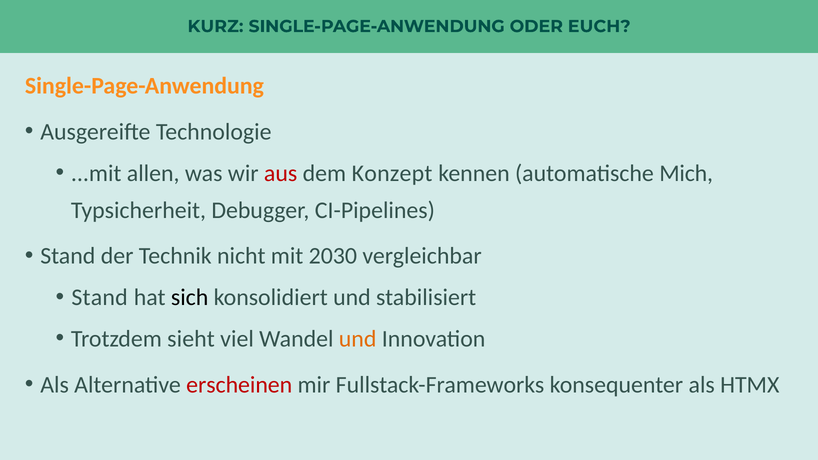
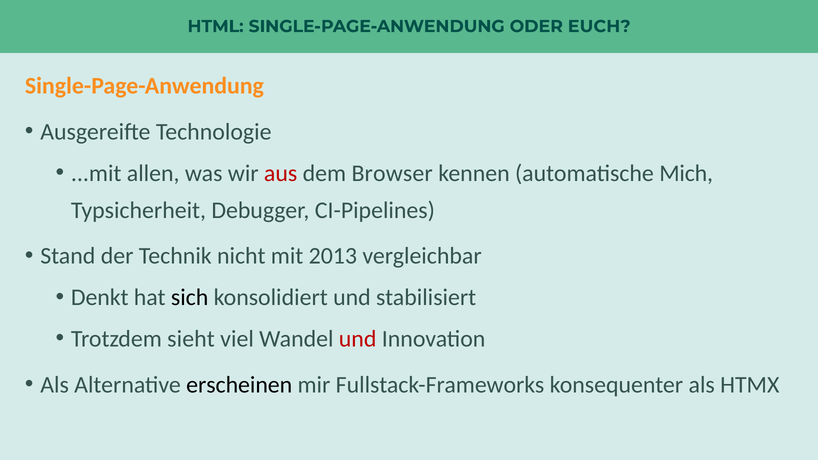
KURZ: KURZ -> HTML
Konzept: Konzept -> Browser
2030: 2030 -> 2013
Stand at (100, 298): Stand -> Denkt
und at (358, 339) colour: orange -> red
erscheinen colour: red -> black
